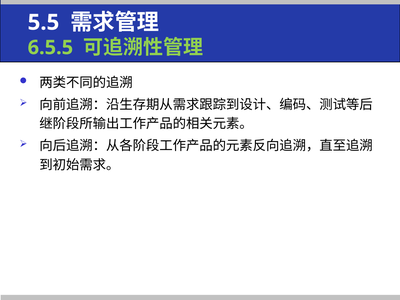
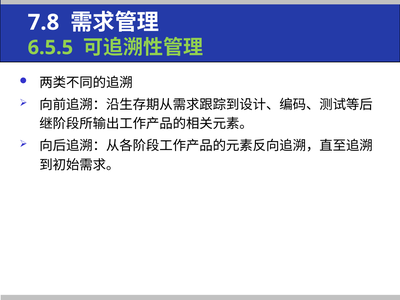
5.5: 5.5 -> 7.8
